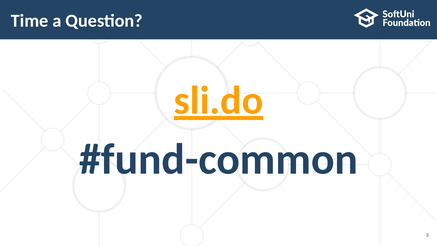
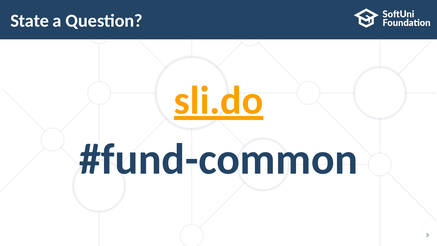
Time: Time -> State
